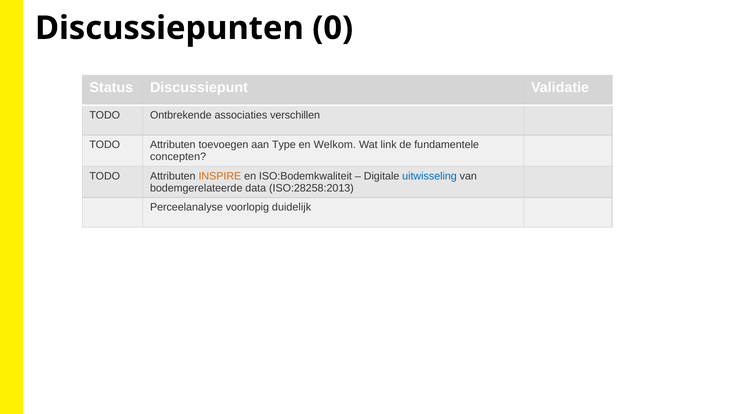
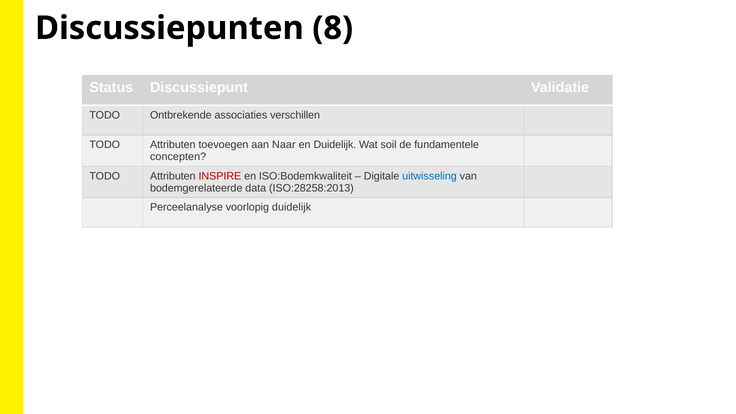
0: 0 -> 8
Type: Type -> Naar
en Welkom: Welkom -> Duidelijk
link: link -> soil
INSPIRE colour: orange -> red
